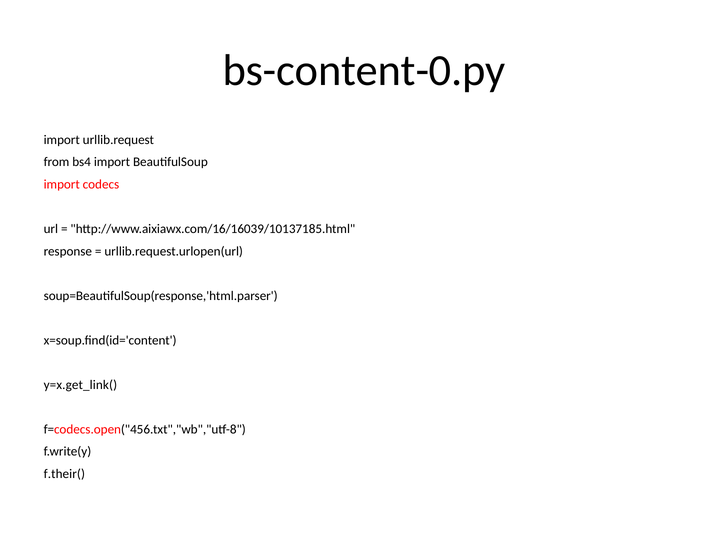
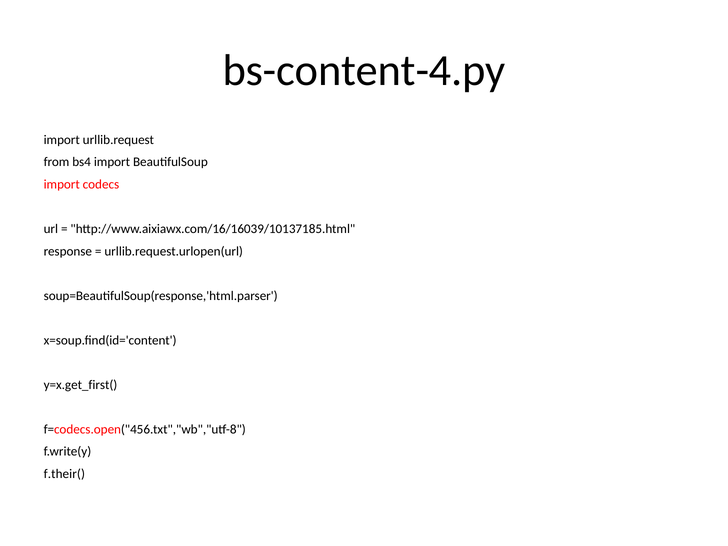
bs-content-0.py: bs-content-0.py -> bs-content-4.py
y=x.get_link(: y=x.get_link( -> y=x.get_first(
